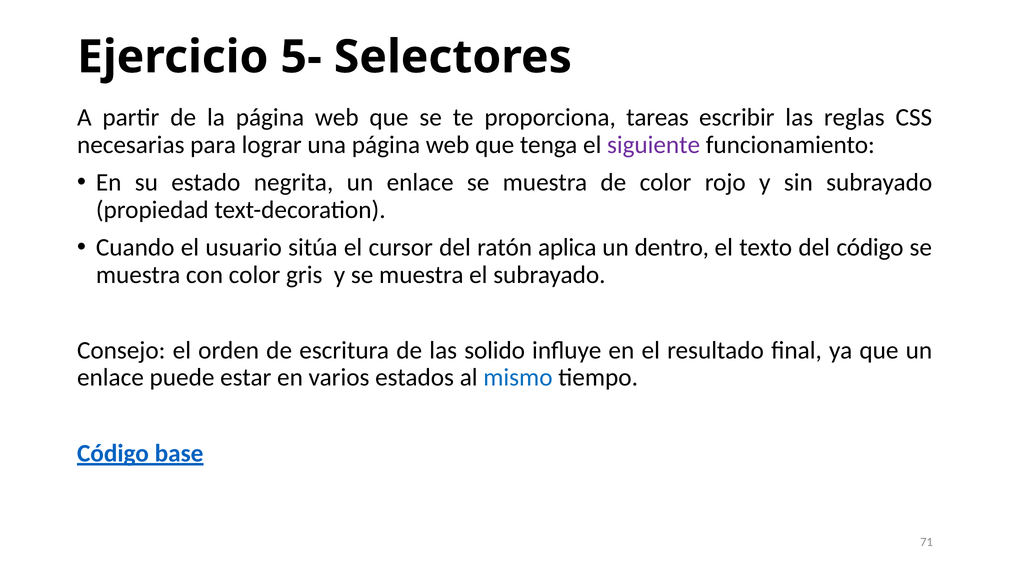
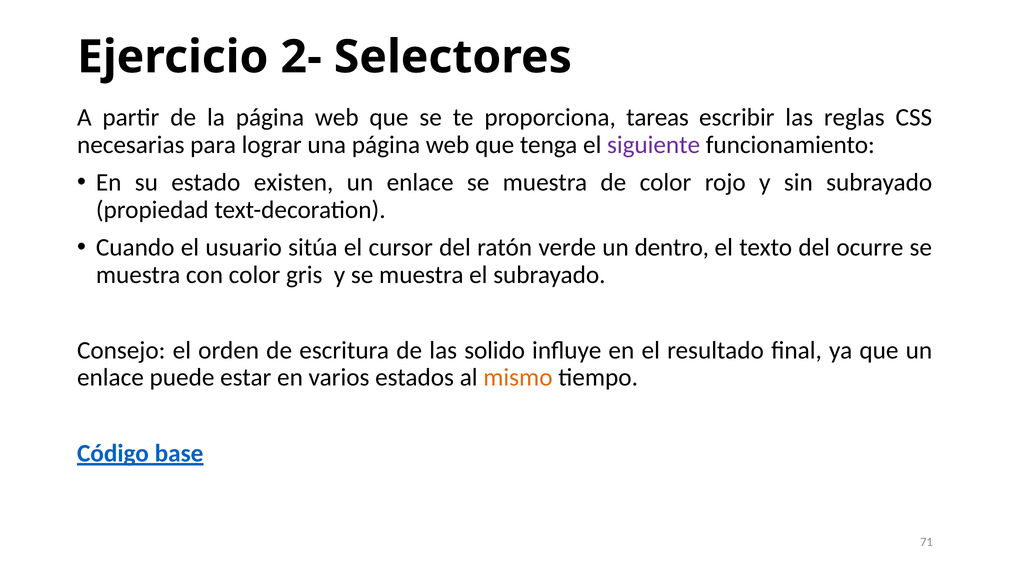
5-: 5- -> 2-
negrita: negrita -> existen
aplica: aplica -> verde
del código: código -> ocurre
mismo colour: blue -> orange
